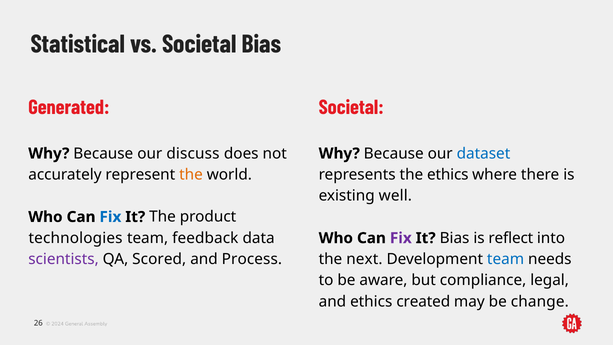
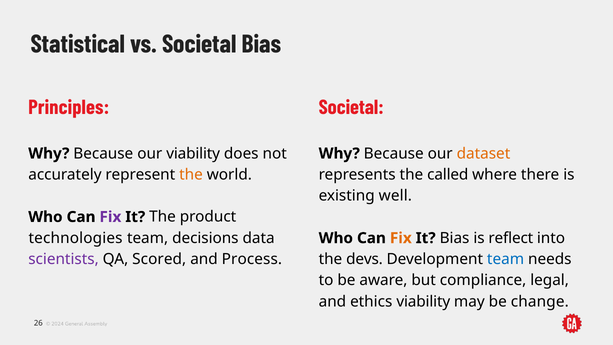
Generated: Generated -> Principles
our discuss: discuss -> viability
dataset colour: blue -> orange
the ethics: ethics -> called
Fix at (110, 217) colour: blue -> purple
feedback: feedback -> decisions
Fix at (401, 238) colour: purple -> orange
next: next -> devs
ethics created: created -> viability
